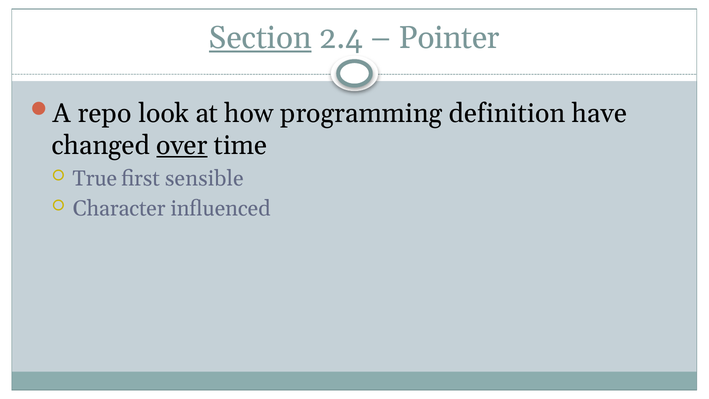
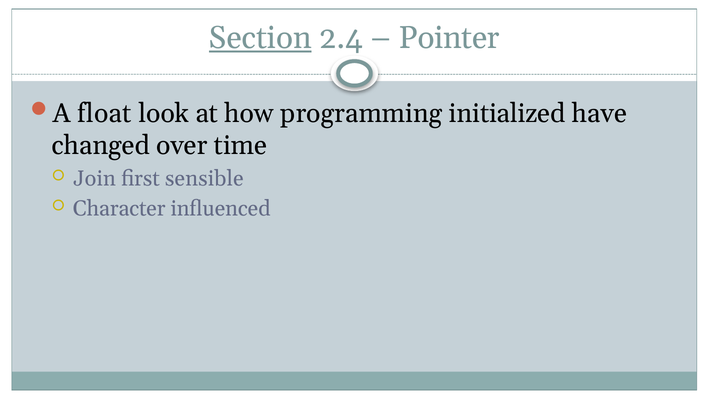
repo: repo -> float
definition: definition -> initialized
over underline: present -> none
True: True -> Join
